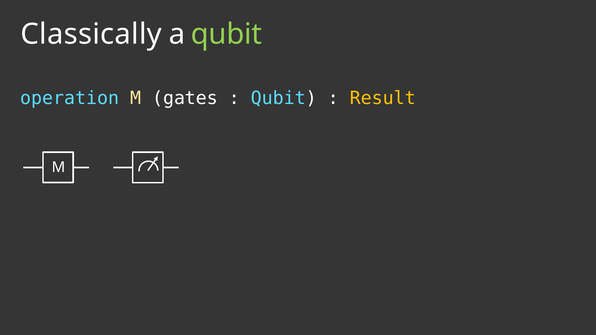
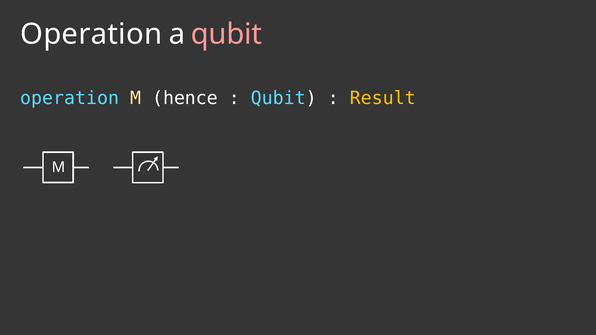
Classically at (91, 34): Classically -> Operation
qubit at (226, 34) colour: light green -> pink
gates: gates -> hence
